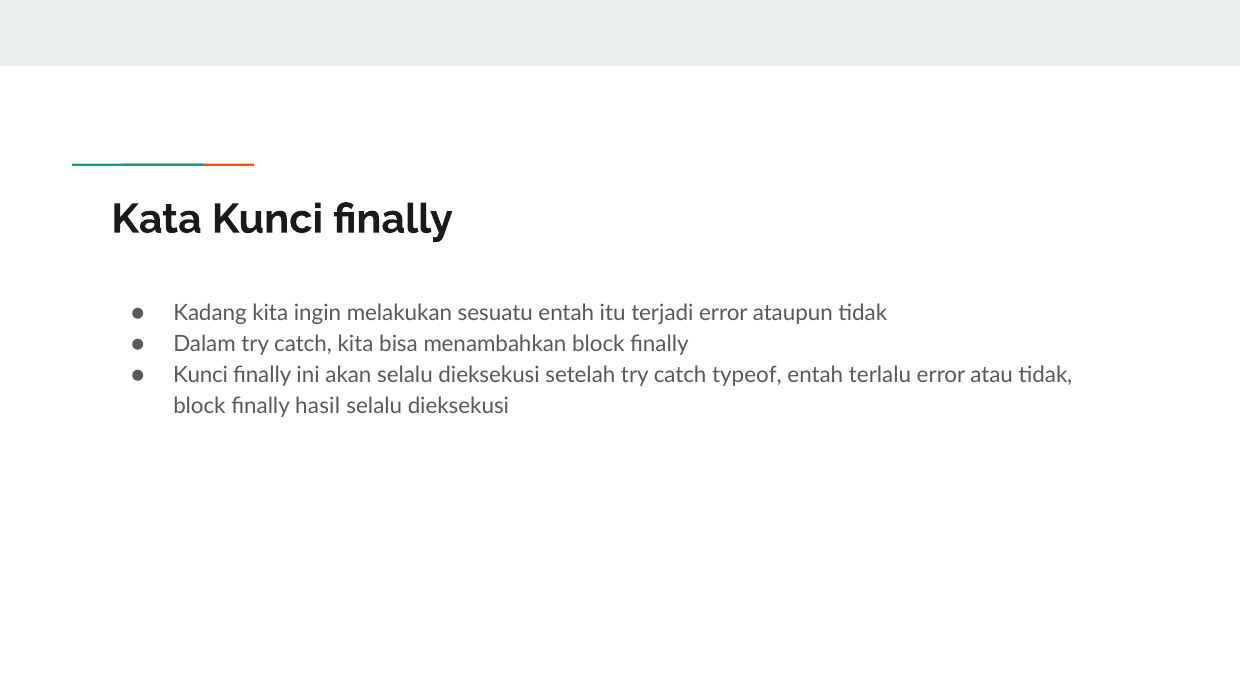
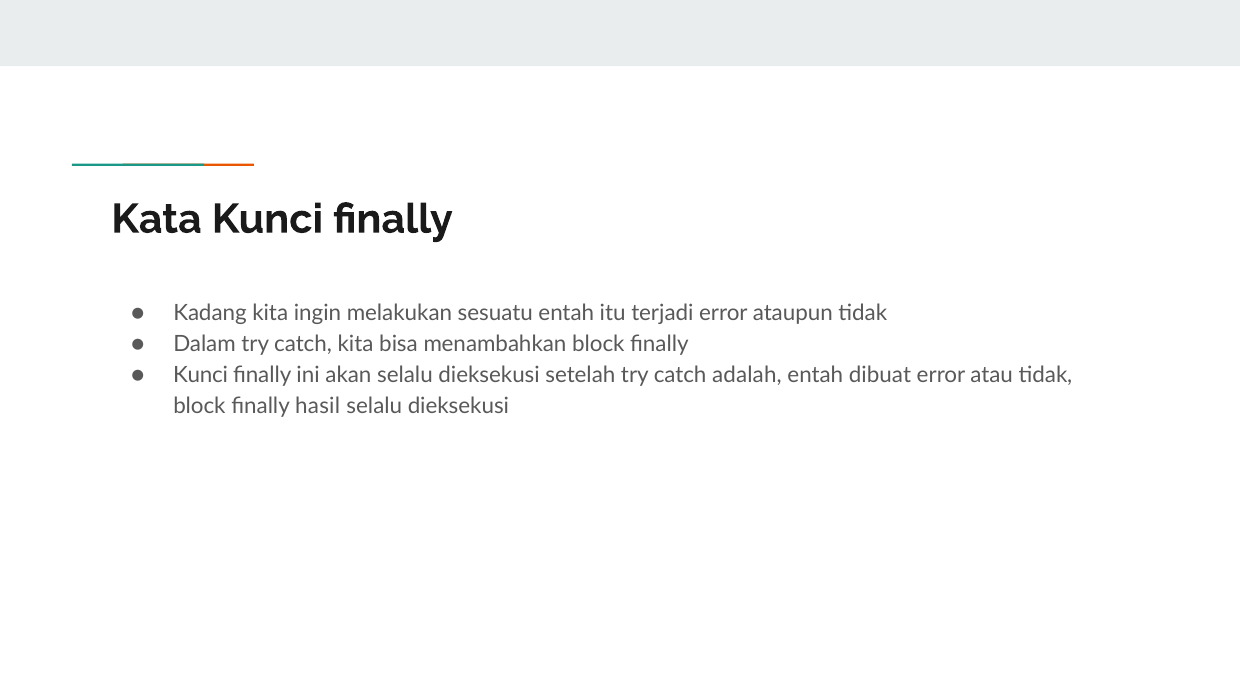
typeof: typeof -> adalah
terlalu: terlalu -> dibuat
